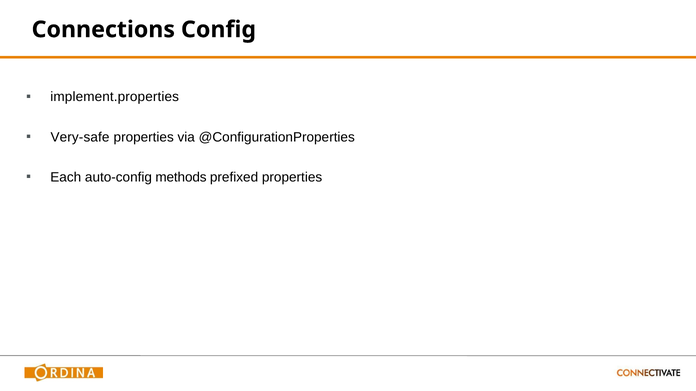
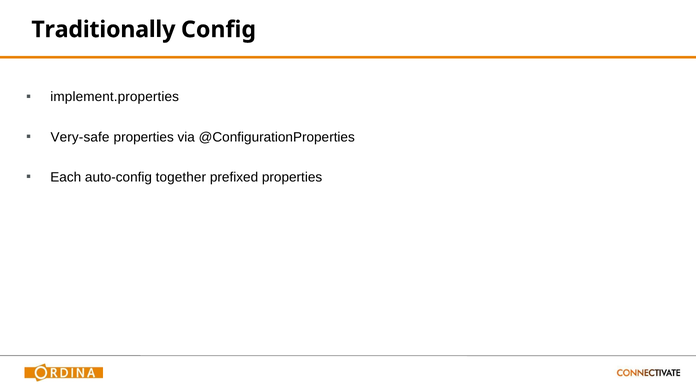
Connections: Connections -> Traditionally
methods: methods -> together
